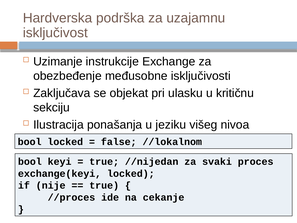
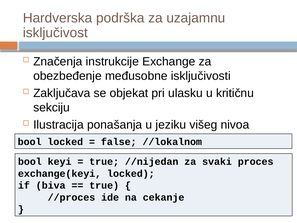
Uzimanje: Uzimanje -> Značenja
nije: nije -> biva
